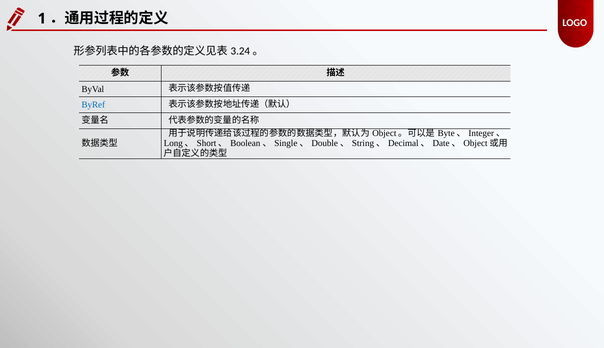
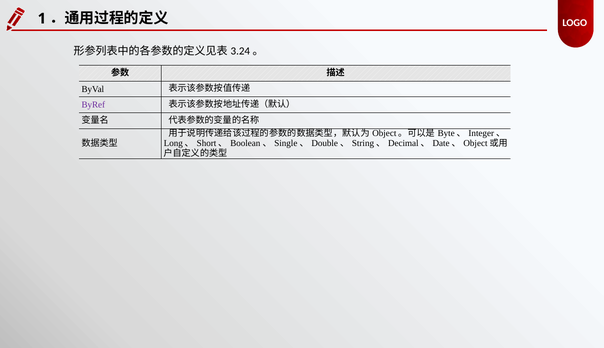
ByRef colour: blue -> purple
